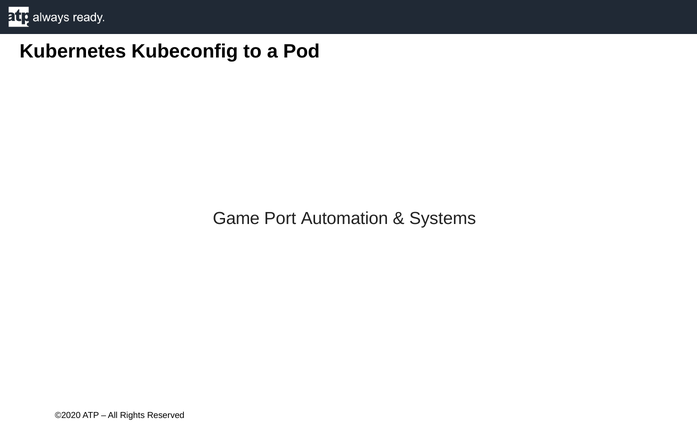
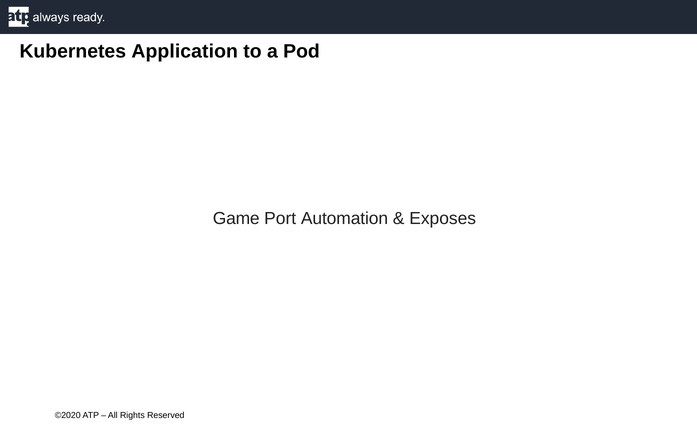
Kubeconfig: Kubeconfig -> Application
Systems: Systems -> Exposes
